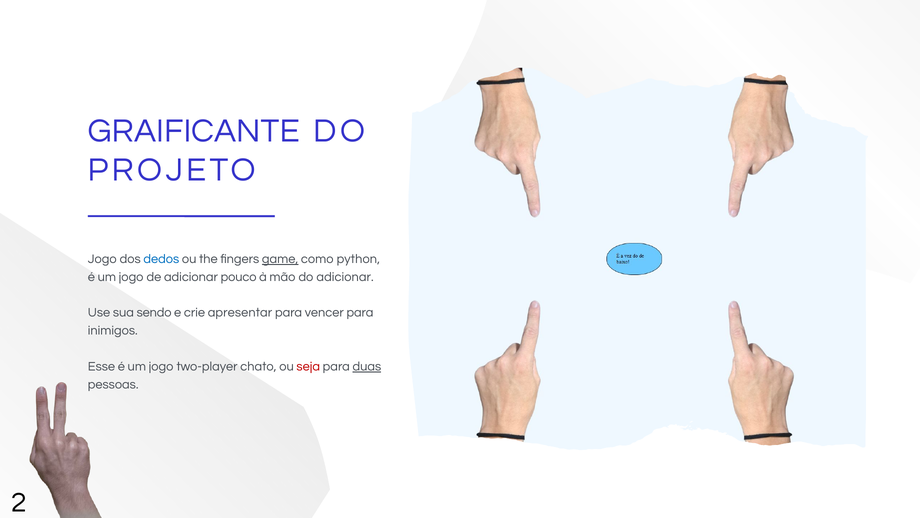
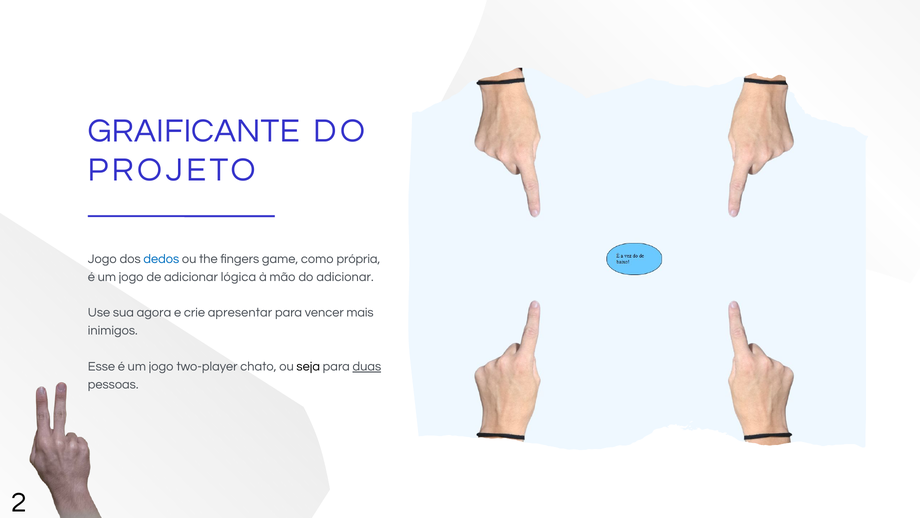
game underline: present -> none
python: python -> própria
pouco: pouco -> lógica
sendo: sendo -> agora
vencer para: para -> mais
seja colour: red -> black
